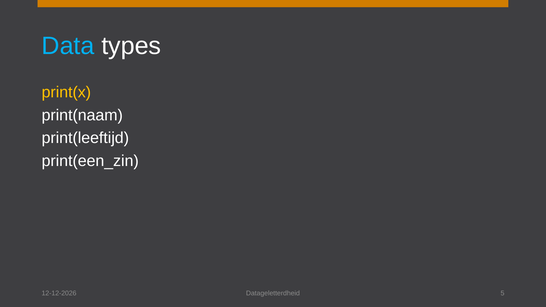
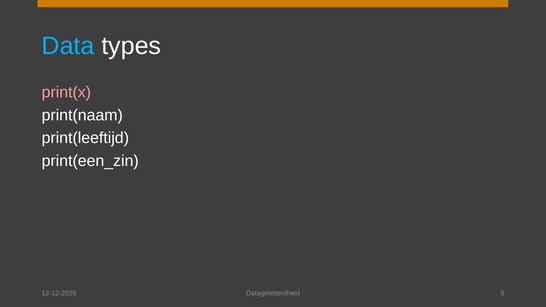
print(x colour: yellow -> pink
